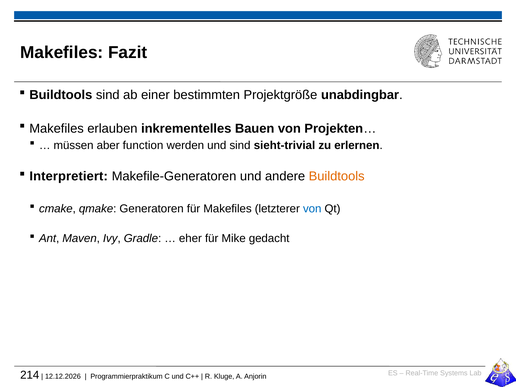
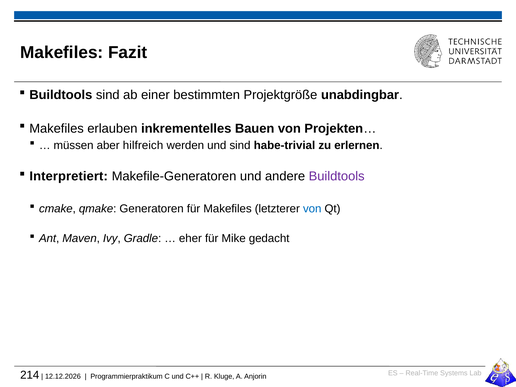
function: function -> hilfreich
sieht-trivial: sieht-trivial -> habe-trivial
Buildtools at (337, 176) colour: orange -> purple
